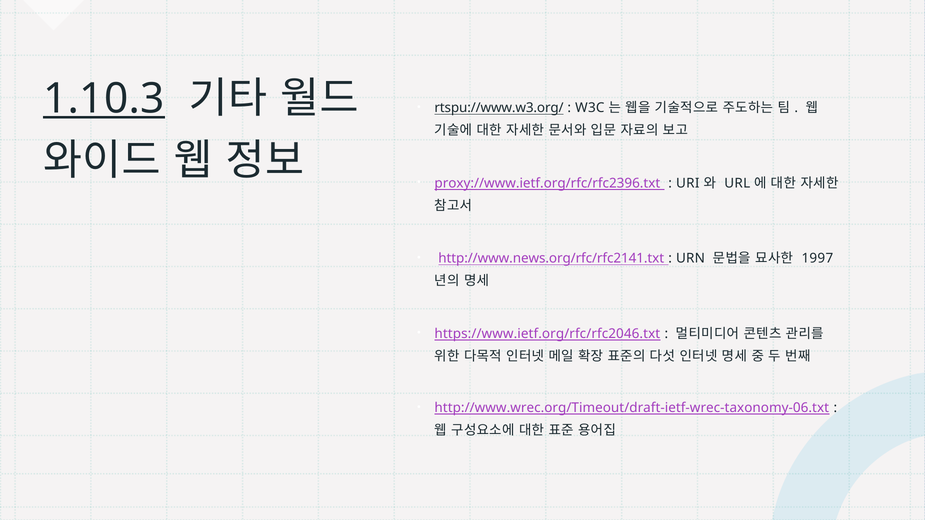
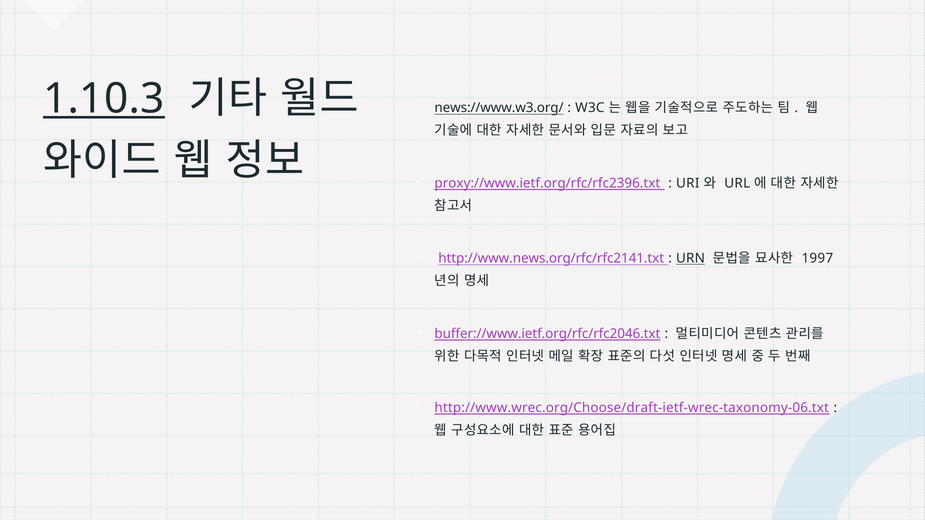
rtspu://www.w3.org/: rtspu://www.w3.org/ -> news://www.w3.org/
URN underline: none -> present
https://www.ietf.org/rfc/rfc2046.txt: https://www.ietf.org/rfc/rfc2046.txt -> buffer://www.ietf.org/rfc/rfc2046.txt
http://www.wrec.org/Timeout/draft-ietf-wrec-taxonomy-06.txt: http://www.wrec.org/Timeout/draft-ietf-wrec-taxonomy-06.txt -> http://www.wrec.org/Choose/draft-ietf-wrec-taxonomy-06.txt
